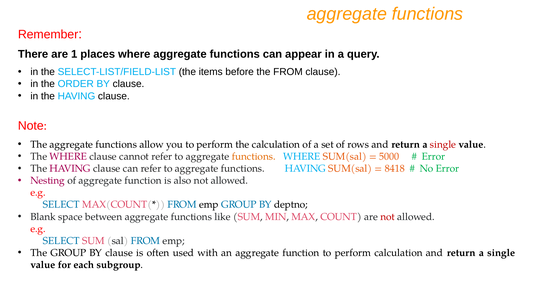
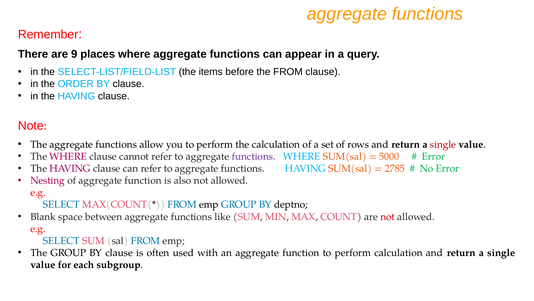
1: 1 -> 9
functions at (254, 156) colour: orange -> purple
8418: 8418 -> 2785
